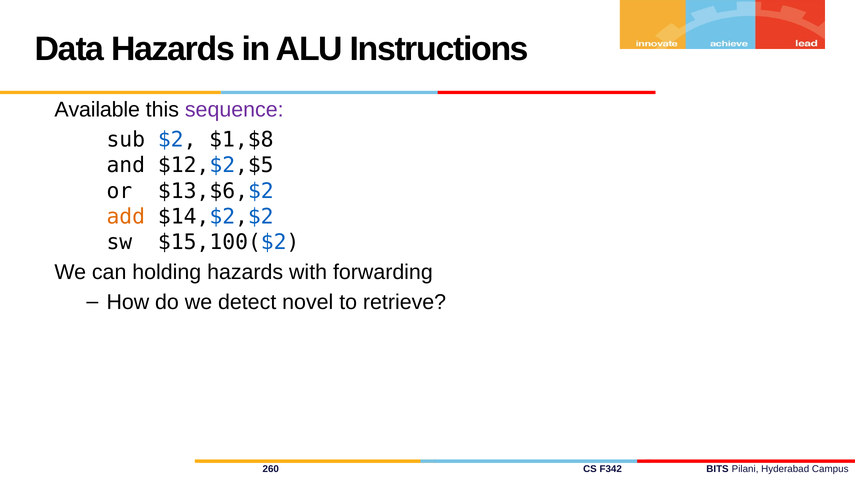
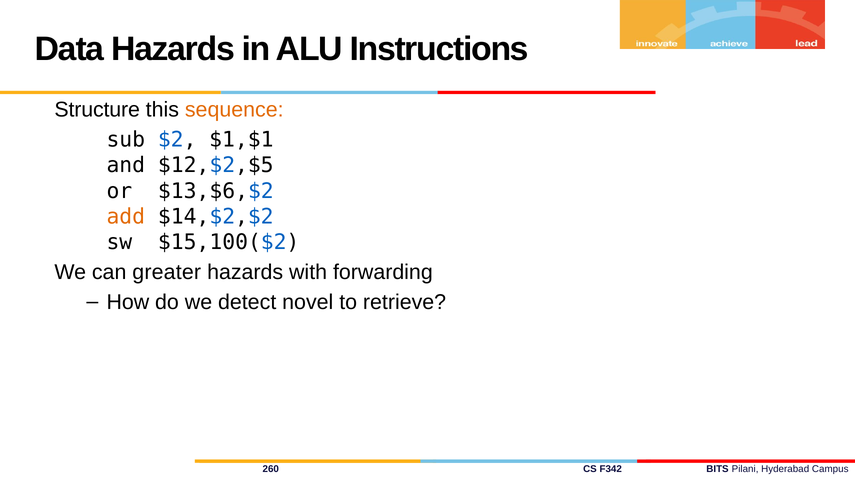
Available: Available -> Structure
sequence colour: purple -> orange
$1,$8: $1,$8 -> $1,$1
holding: holding -> greater
